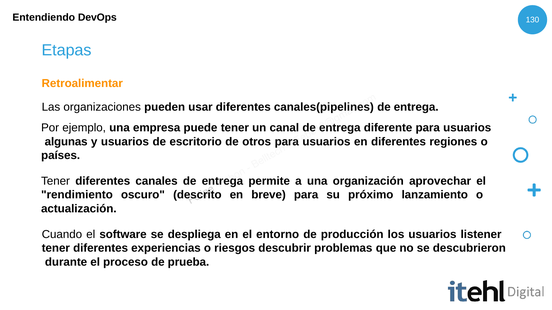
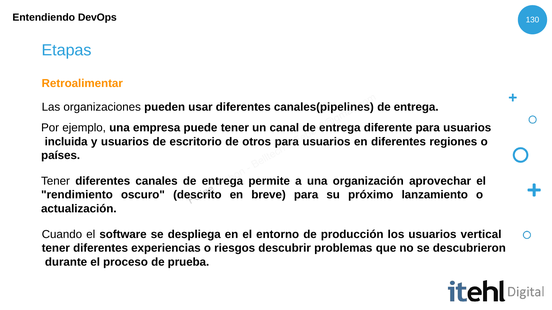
algunas: algunas -> incluida
listener: listener -> vertical
